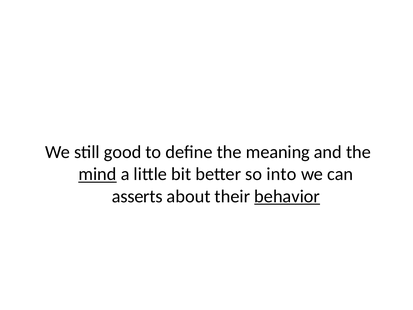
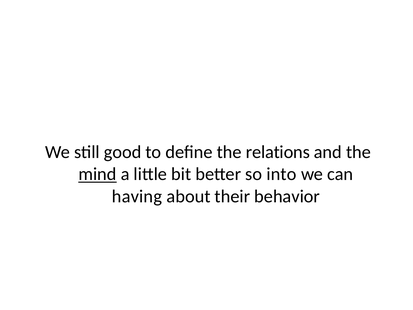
meaning: meaning -> relations
asserts: asserts -> having
behavior underline: present -> none
